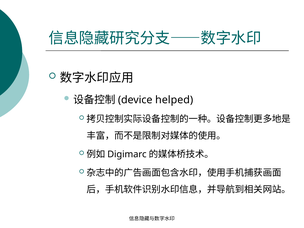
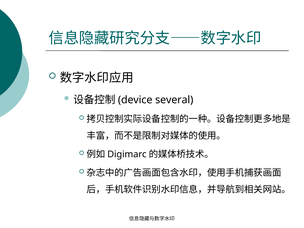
helped: helped -> several
